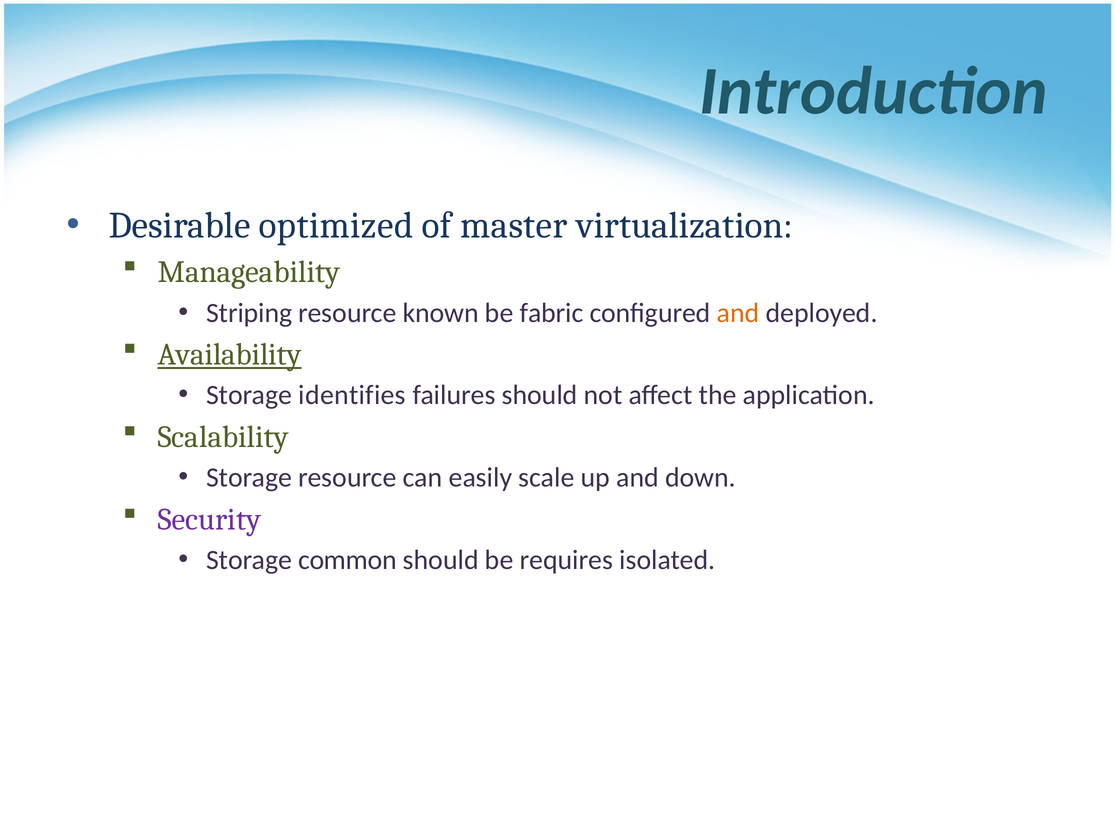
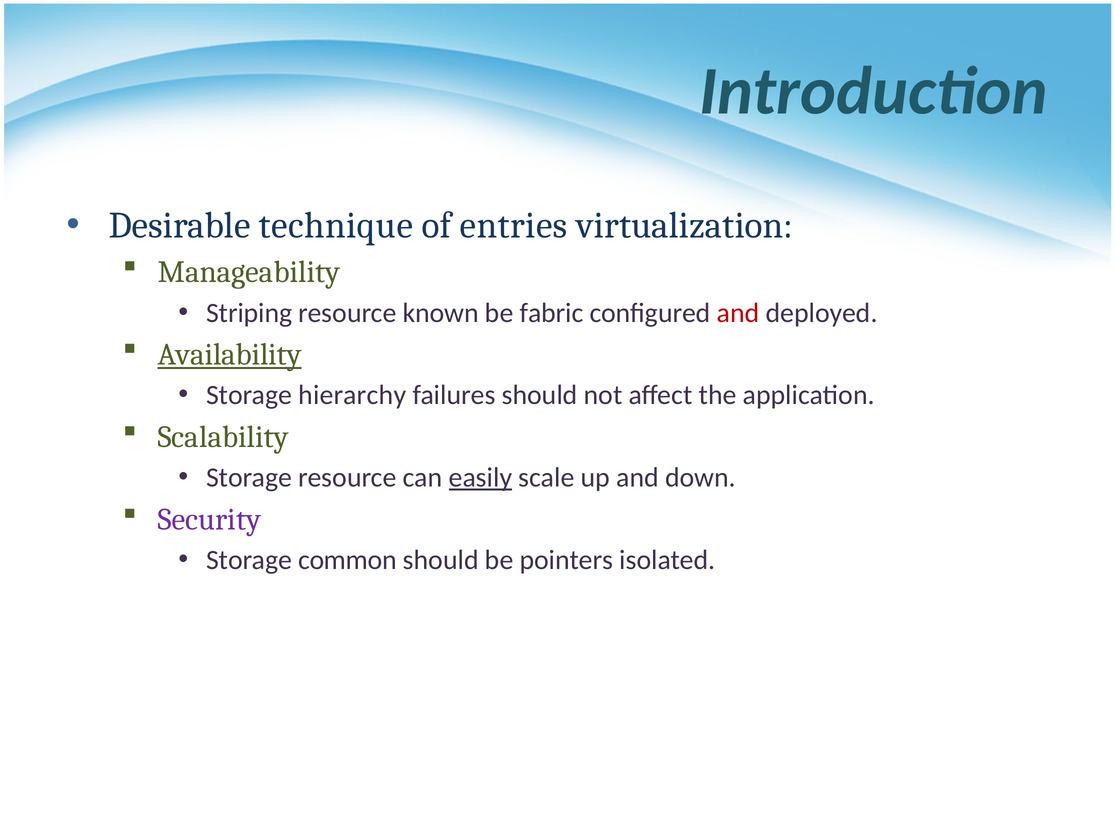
optimized: optimized -> technique
master: master -> entries
and at (738, 313) colour: orange -> red
identifies: identifies -> hierarchy
easily underline: none -> present
requires: requires -> pointers
